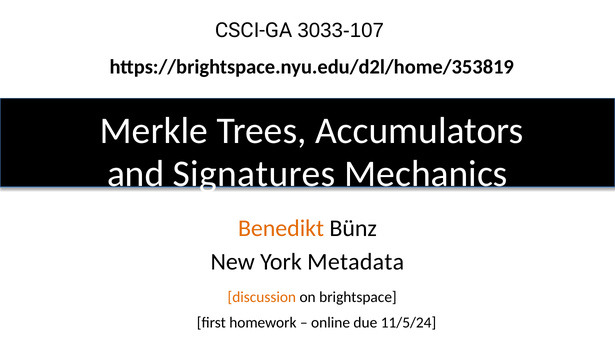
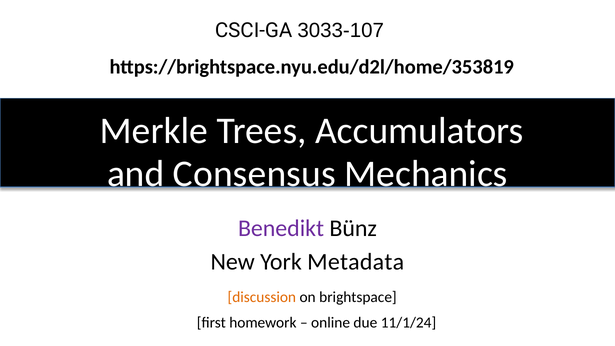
Signatures: Signatures -> Consensus
Benedikt colour: orange -> purple
11/5/24: 11/5/24 -> 11/1/24
